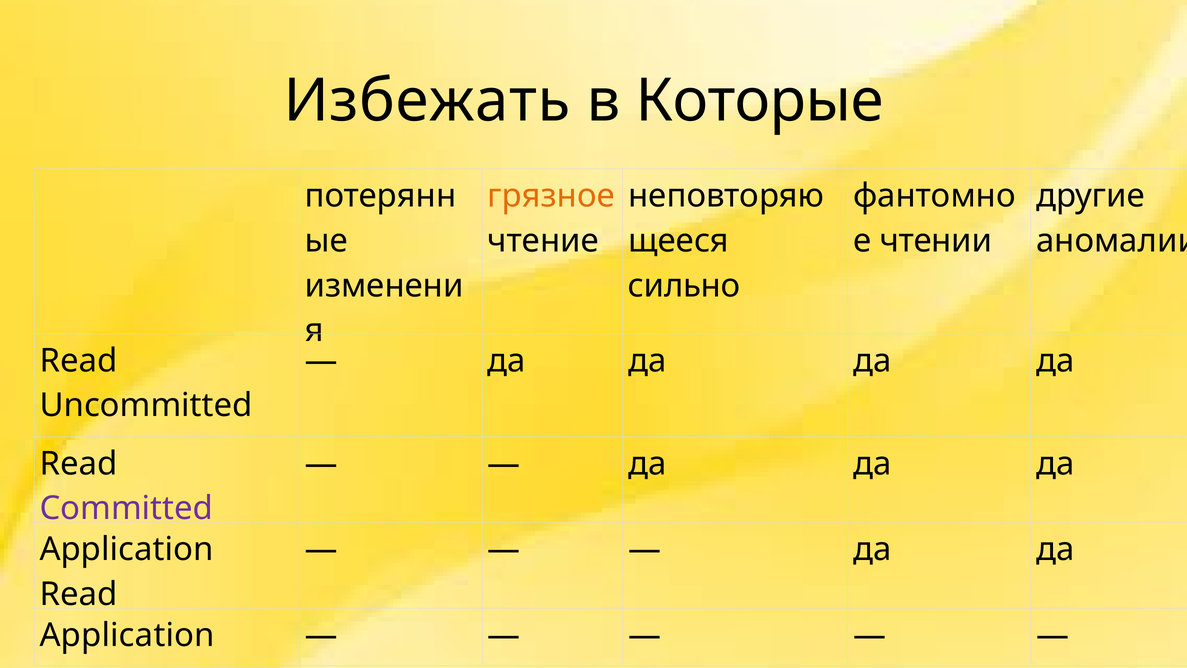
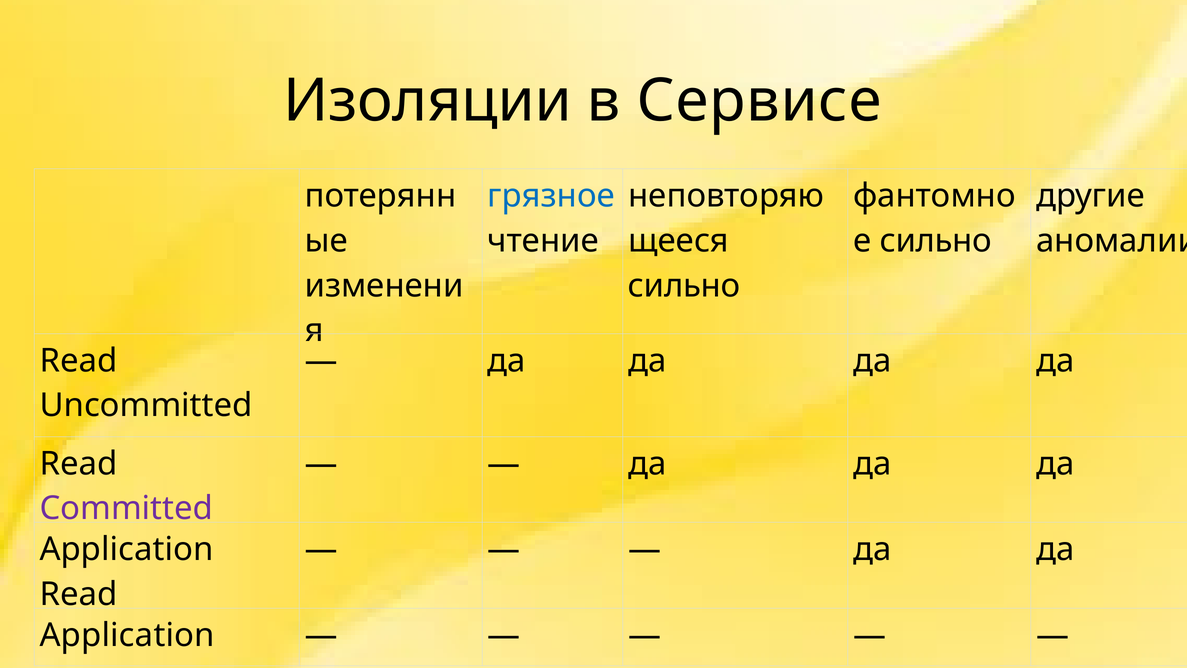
Избежать: Избежать -> Изоляции
Которые: Которые -> Сервисе
грязное colour: orange -> blue
чтении at (936, 241): чтении -> сильно
